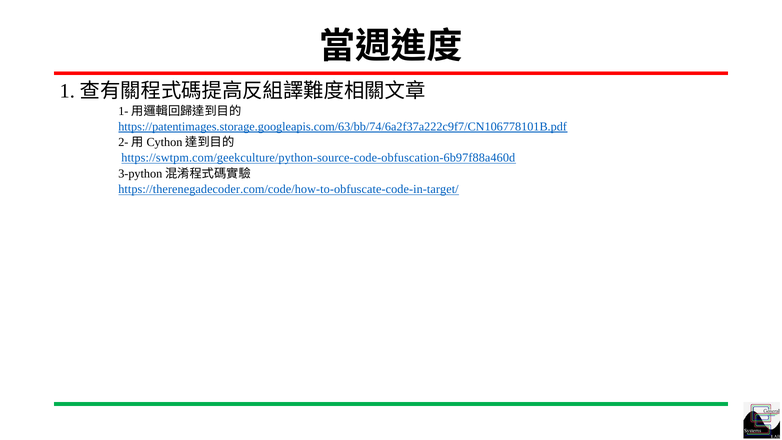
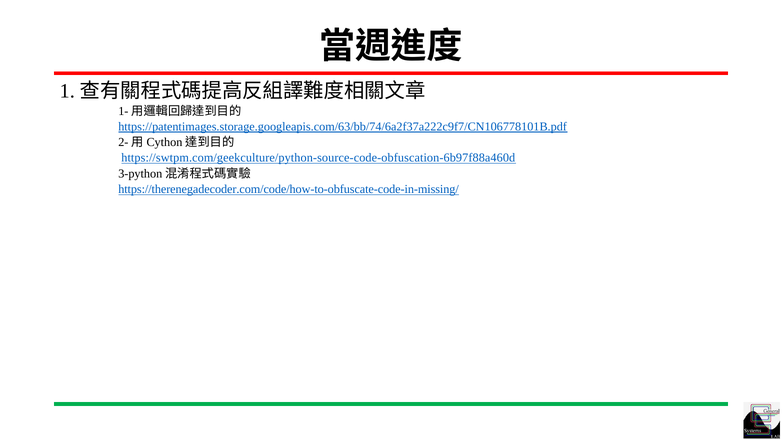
https://therenegadecoder.com/code/how-to-obfuscate-code-in-target/: https://therenegadecoder.com/code/how-to-obfuscate-code-in-target/ -> https://therenegadecoder.com/code/how-to-obfuscate-code-in-missing/
